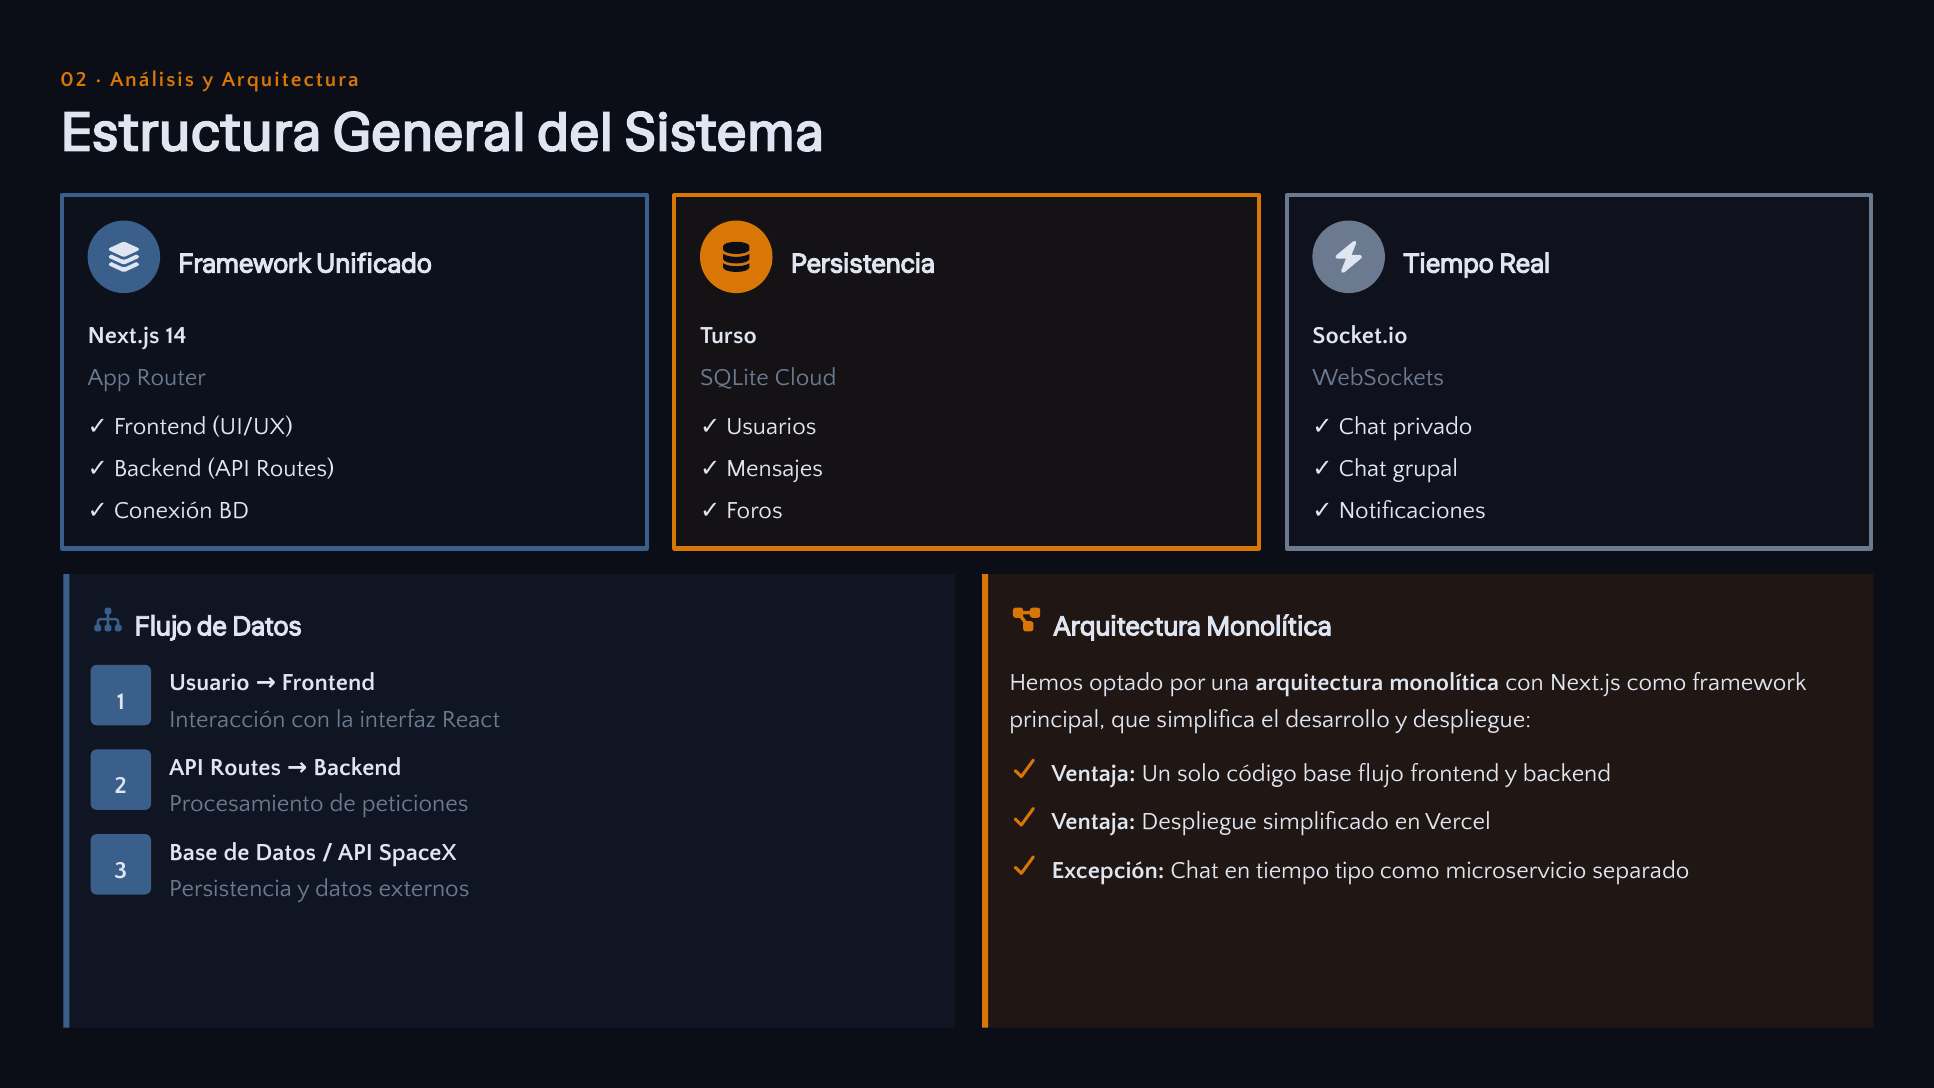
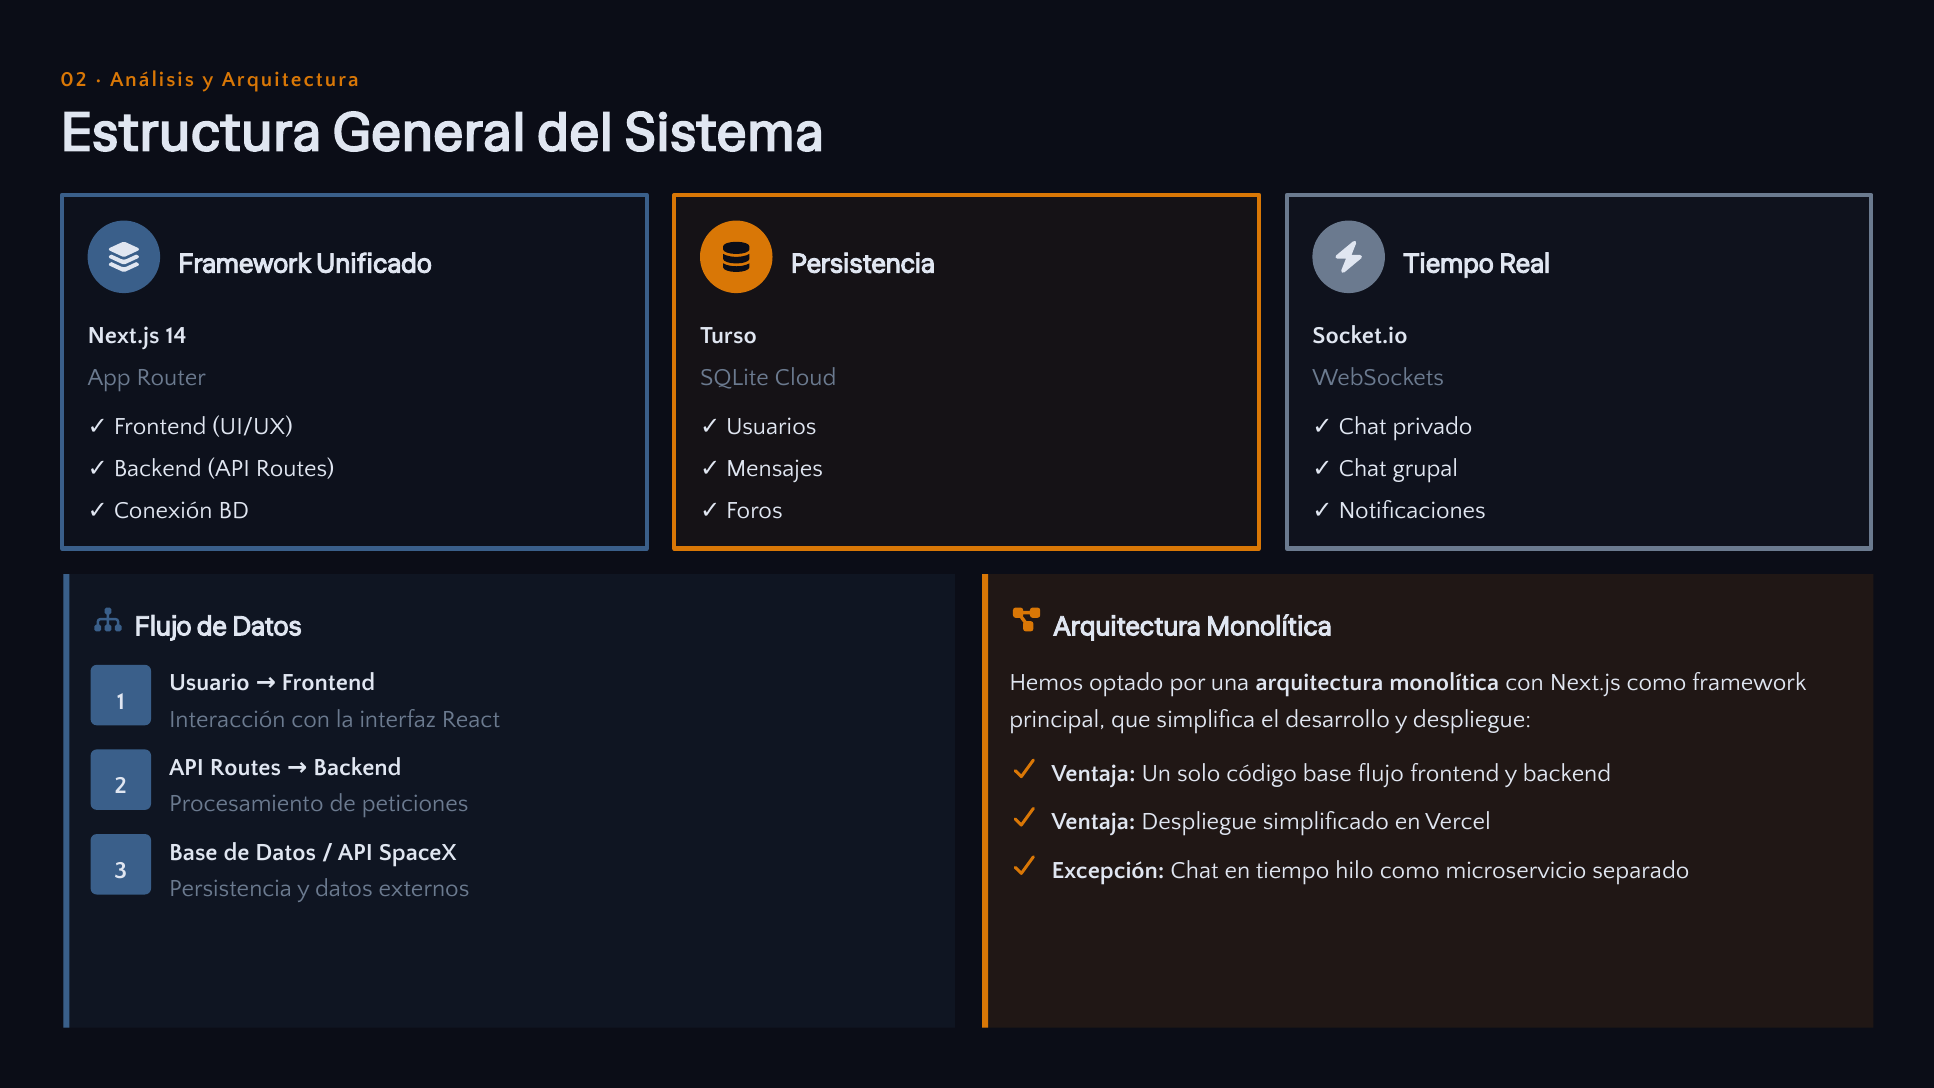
tipo: tipo -> hilo
